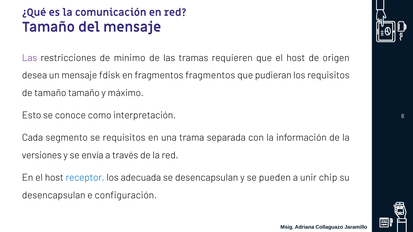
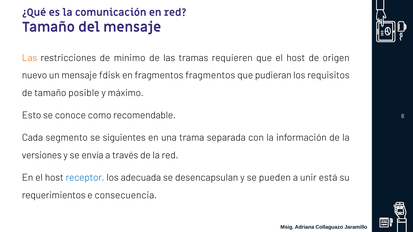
Las at (30, 58) colour: purple -> orange
desea: desea -> nuevo
tamaño tamaño: tamaño -> posible
interpretación: interpretación -> recomendable
se requisitos: requisitos -> siguientes
chip: chip -> está
desencapsulan at (54, 196): desencapsulan -> requerimientos
configuración: configuración -> consecuencia
